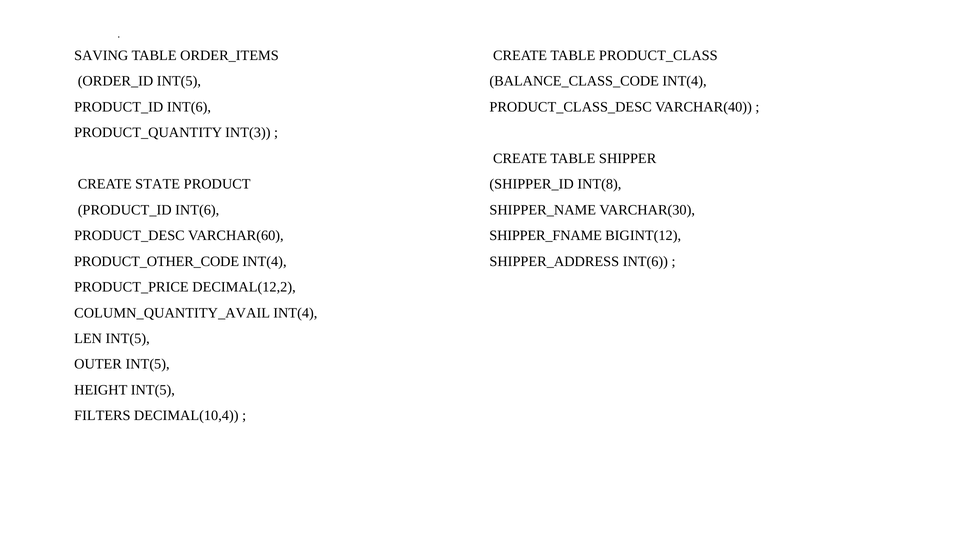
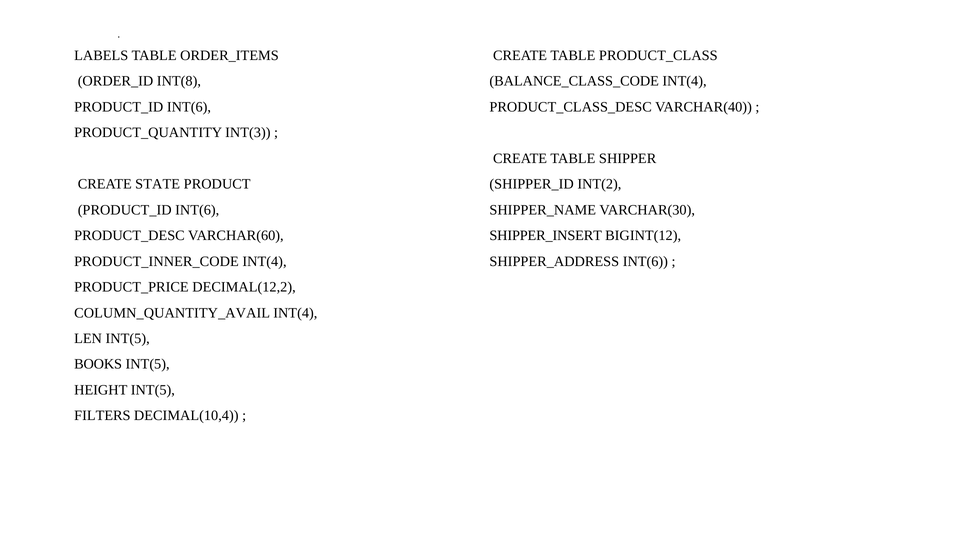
SAVING: SAVING -> LABELS
ORDER_ID INT(5: INT(5 -> INT(8
INT(8: INT(8 -> INT(2
SHIPPER_FNAME: SHIPPER_FNAME -> SHIPPER_INSERT
PRODUCT_OTHER_CODE: PRODUCT_OTHER_CODE -> PRODUCT_INNER_CODE
OUTER: OUTER -> BOOKS
